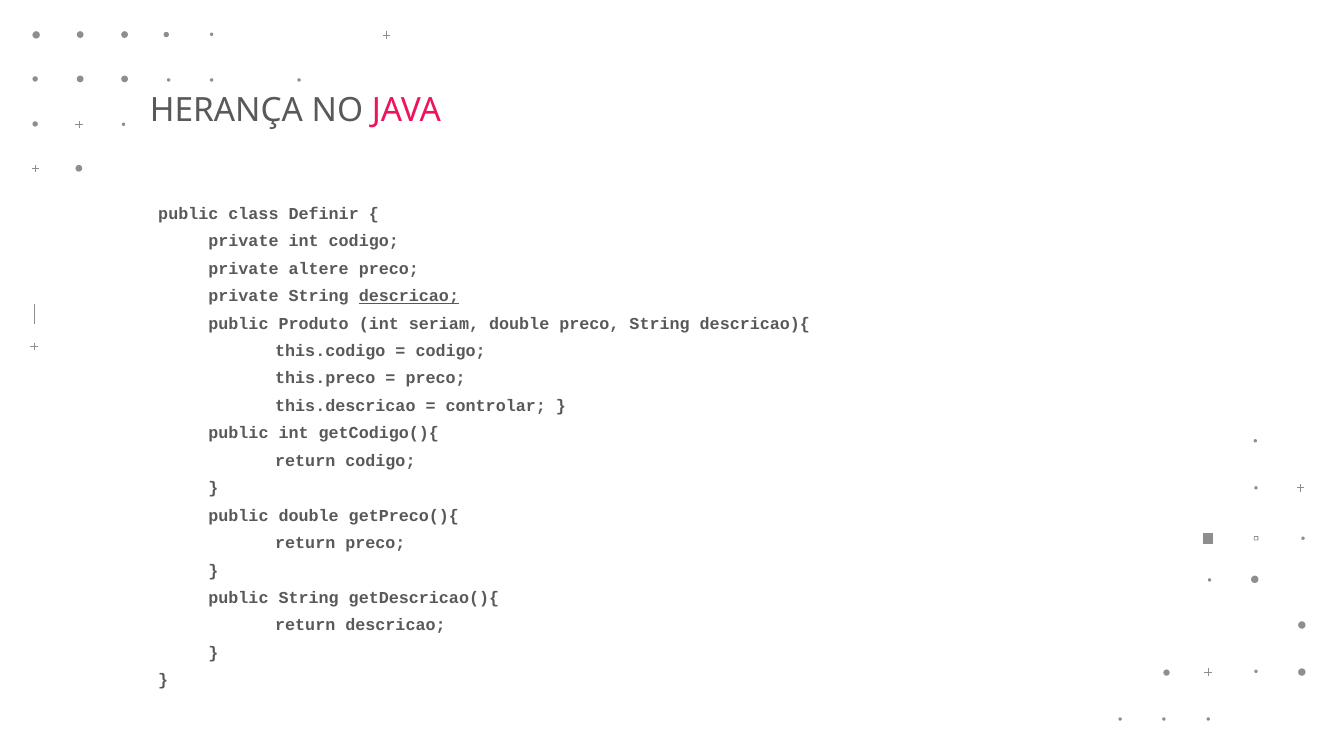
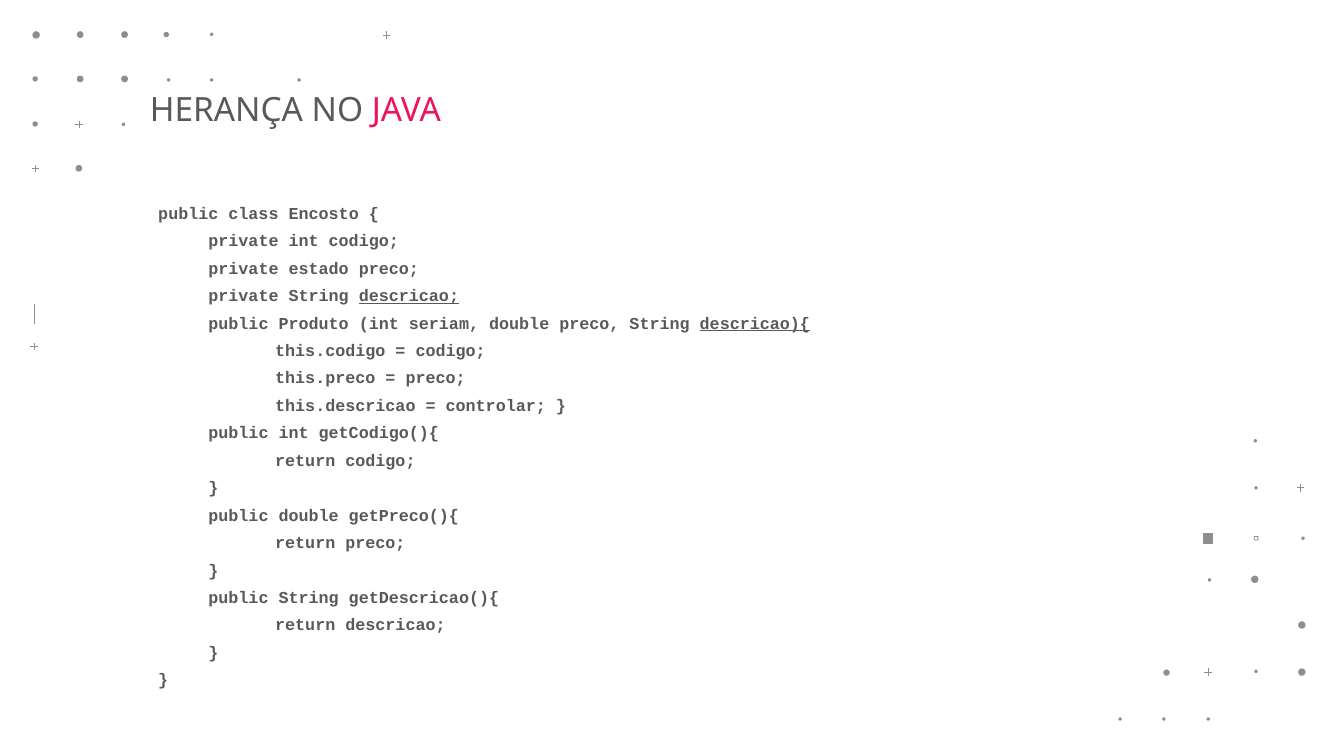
Definir: Definir -> Encosto
altere: altere -> estado
descricao){ underline: none -> present
